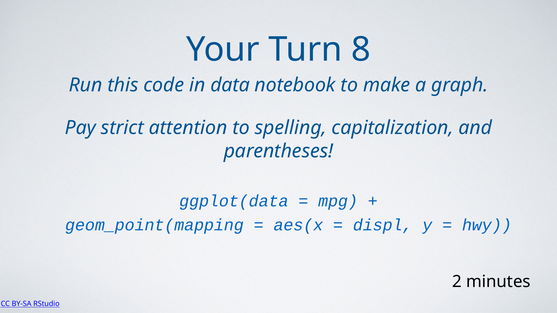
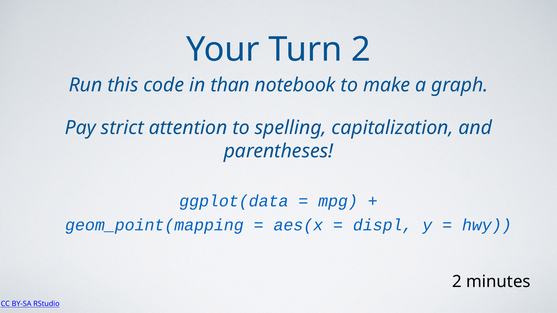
Turn 8: 8 -> 2
data: data -> than
